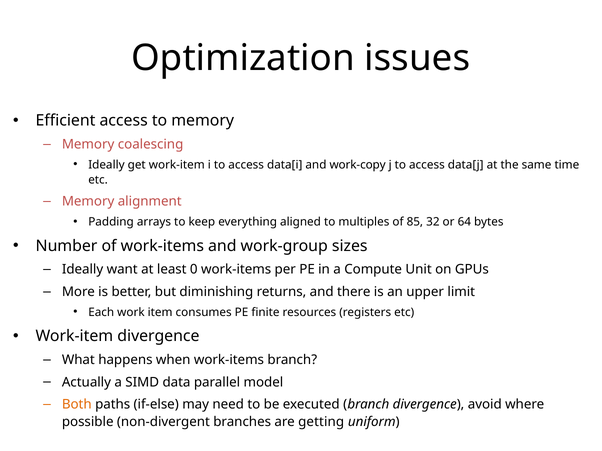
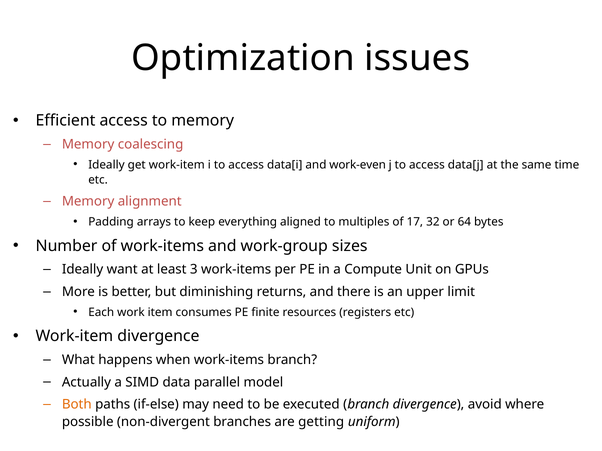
work-copy: work-copy -> work-even
85: 85 -> 17
0: 0 -> 3
